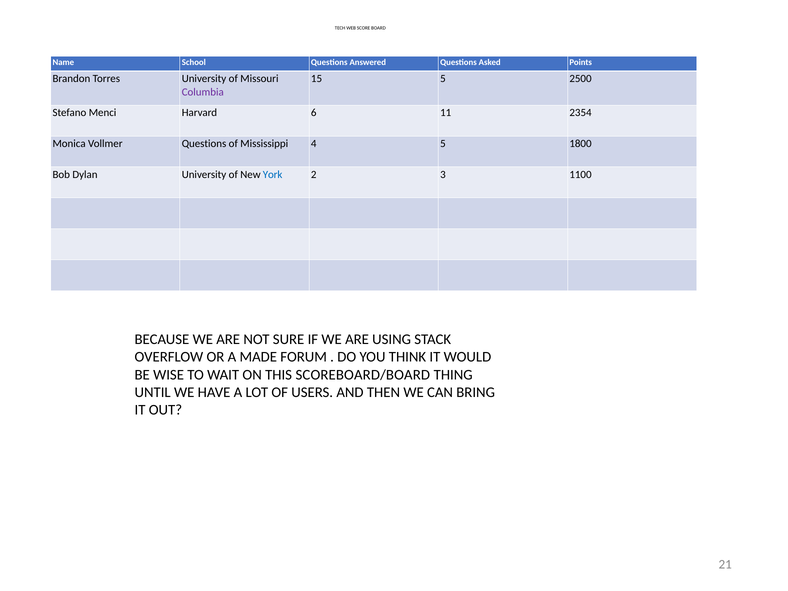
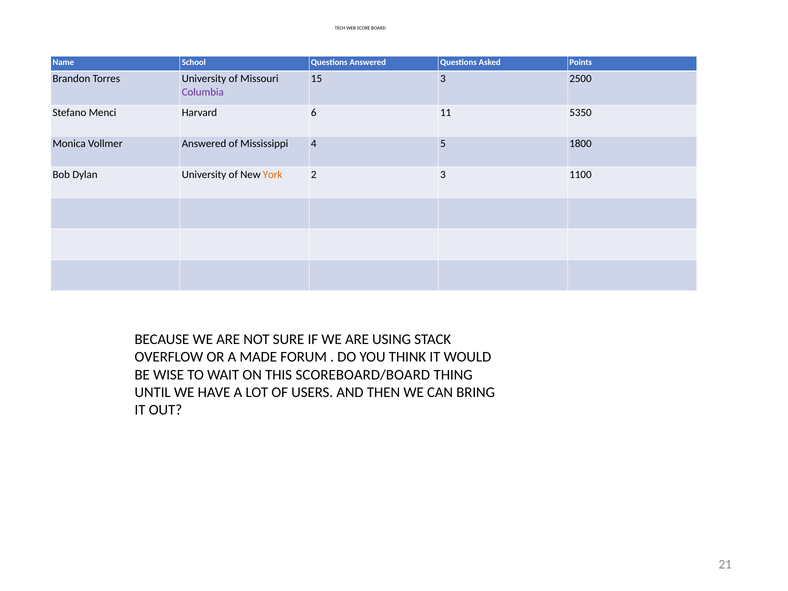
15 5: 5 -> 3
2354: 2354 -> 5350
Vollmer Questions: Questions -> Answered
York colour: blue -> orange
